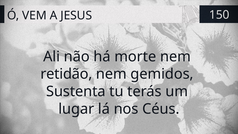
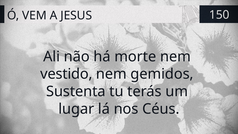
retidão: retidão -> vestido
